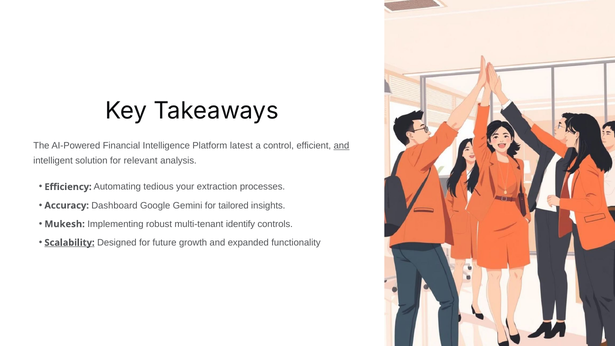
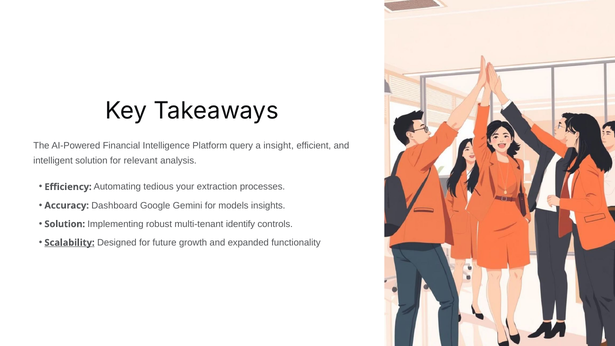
latest: latest -> query
control: control -> insight
and at (341, 146) underline: present -> none
tailored: tailored -> models
Mukesh at (65, 224): Mukesh -> Solution
